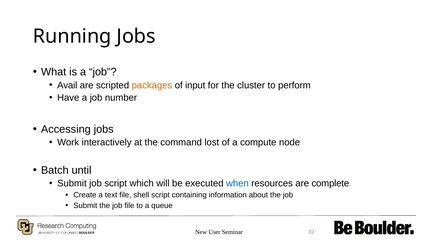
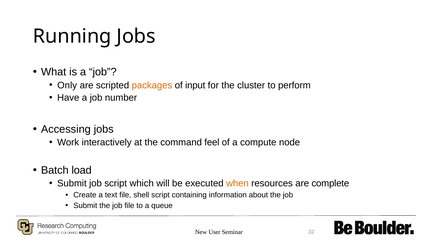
Avail: Avail -> Only
lost: lost -> feel
until: until -> load
when colour: blue -> orange
